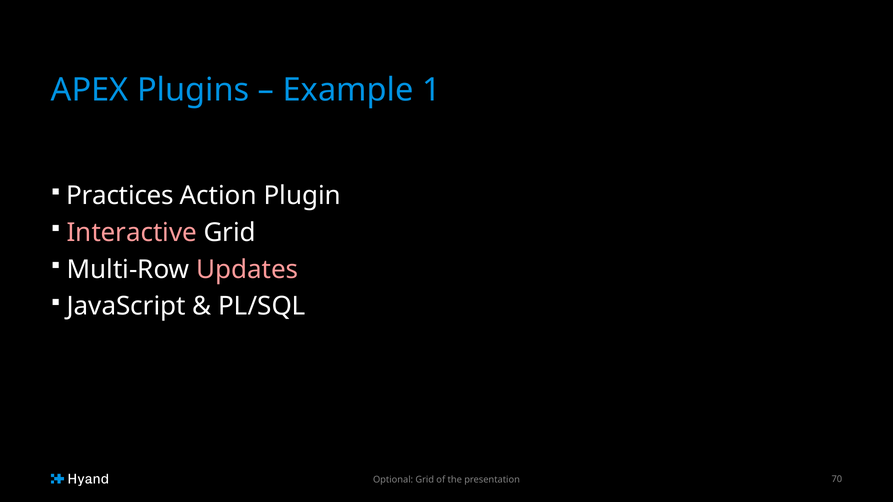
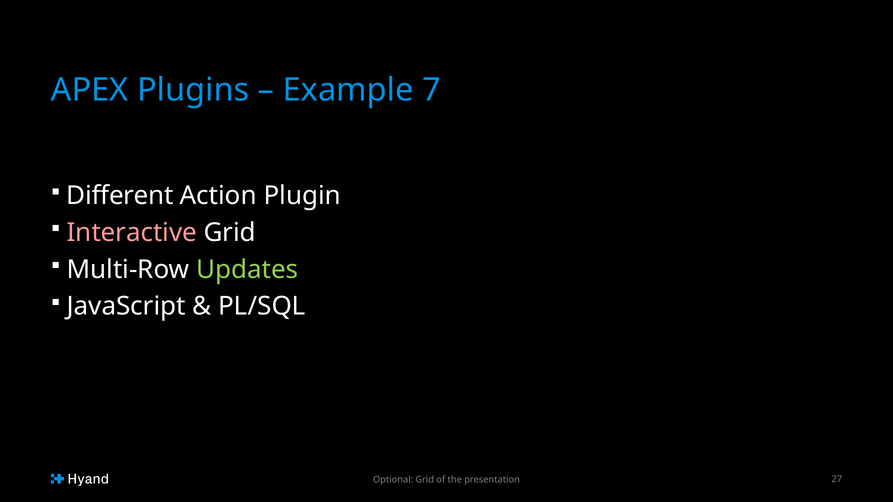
1: 1 -> 7
Practices: Practices -> Different
Updates colour: pink -> light green
70: 70 -> 27
